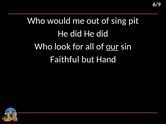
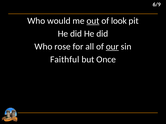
out underline: none -> present
sing: sing -> look
look: look -> rose
Hand: Hand -> Once
